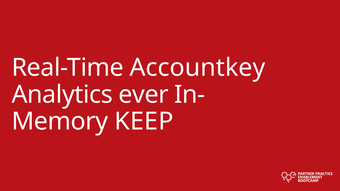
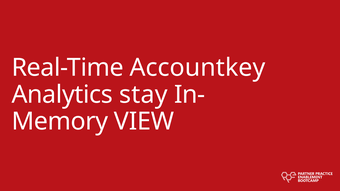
ever: ever -> stay
KEEP: KEEP -> VIEW
